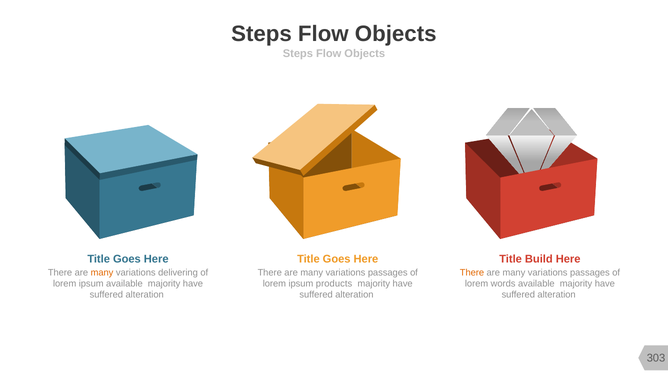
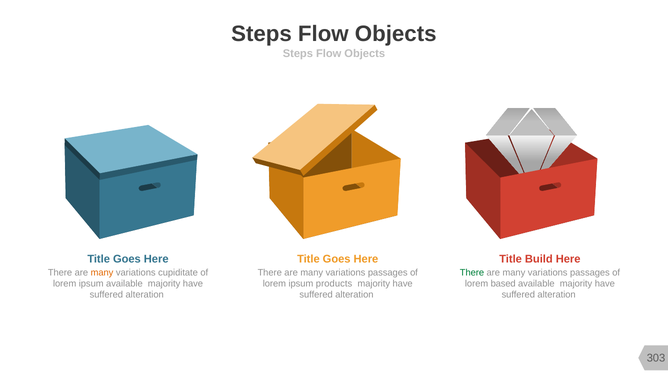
delivering: delivering -> cupiditate
There at (472, 272) colour: orange -> green
words: words -> based
